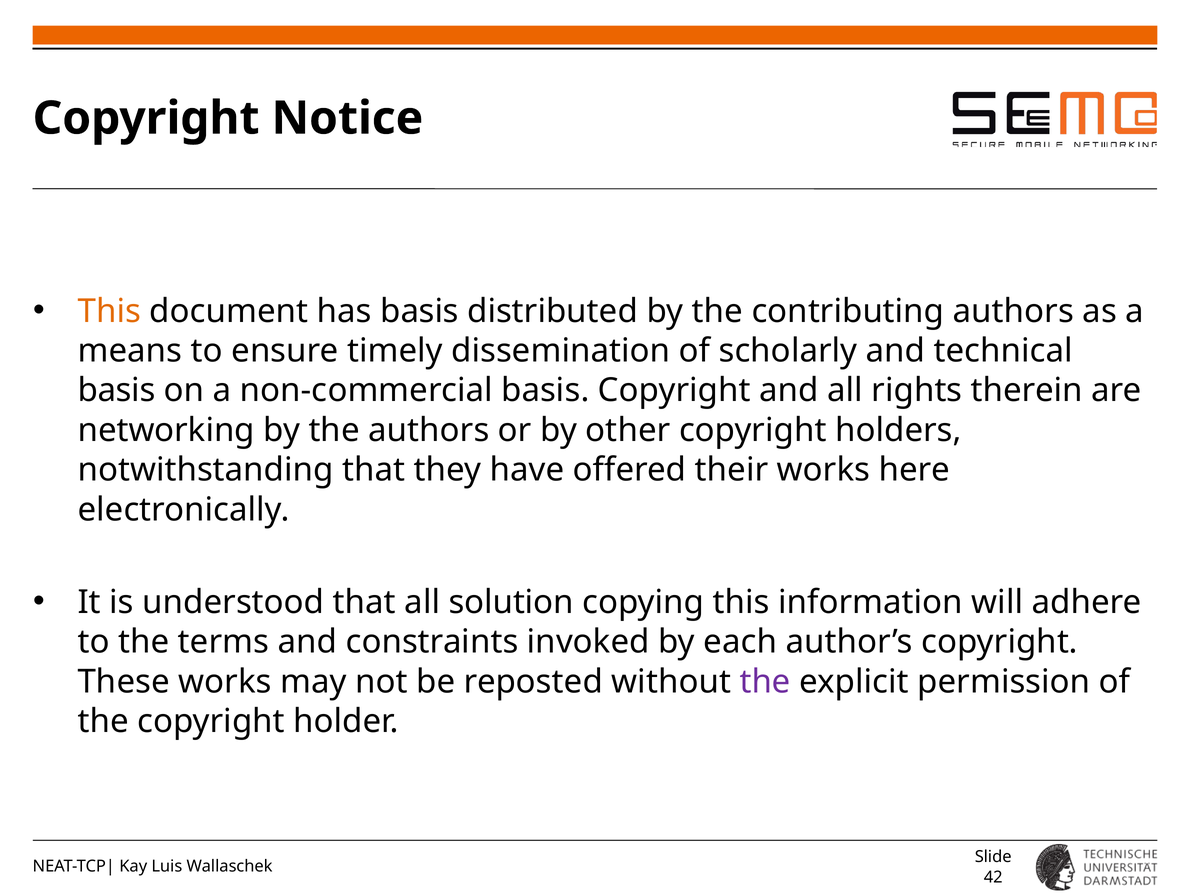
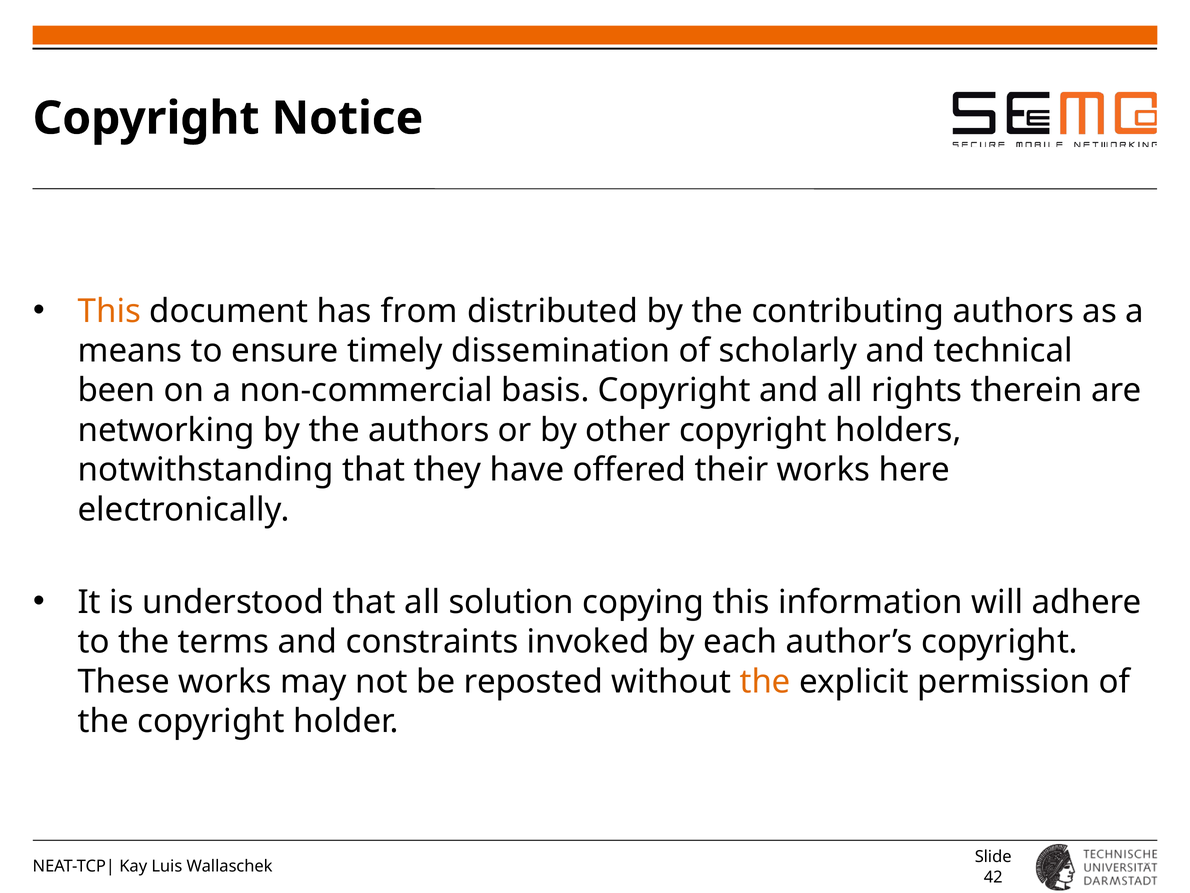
has basis: basis -> from
basis at (117, 390): basis -> been
the at (765, 681) colour: purple -> orange
